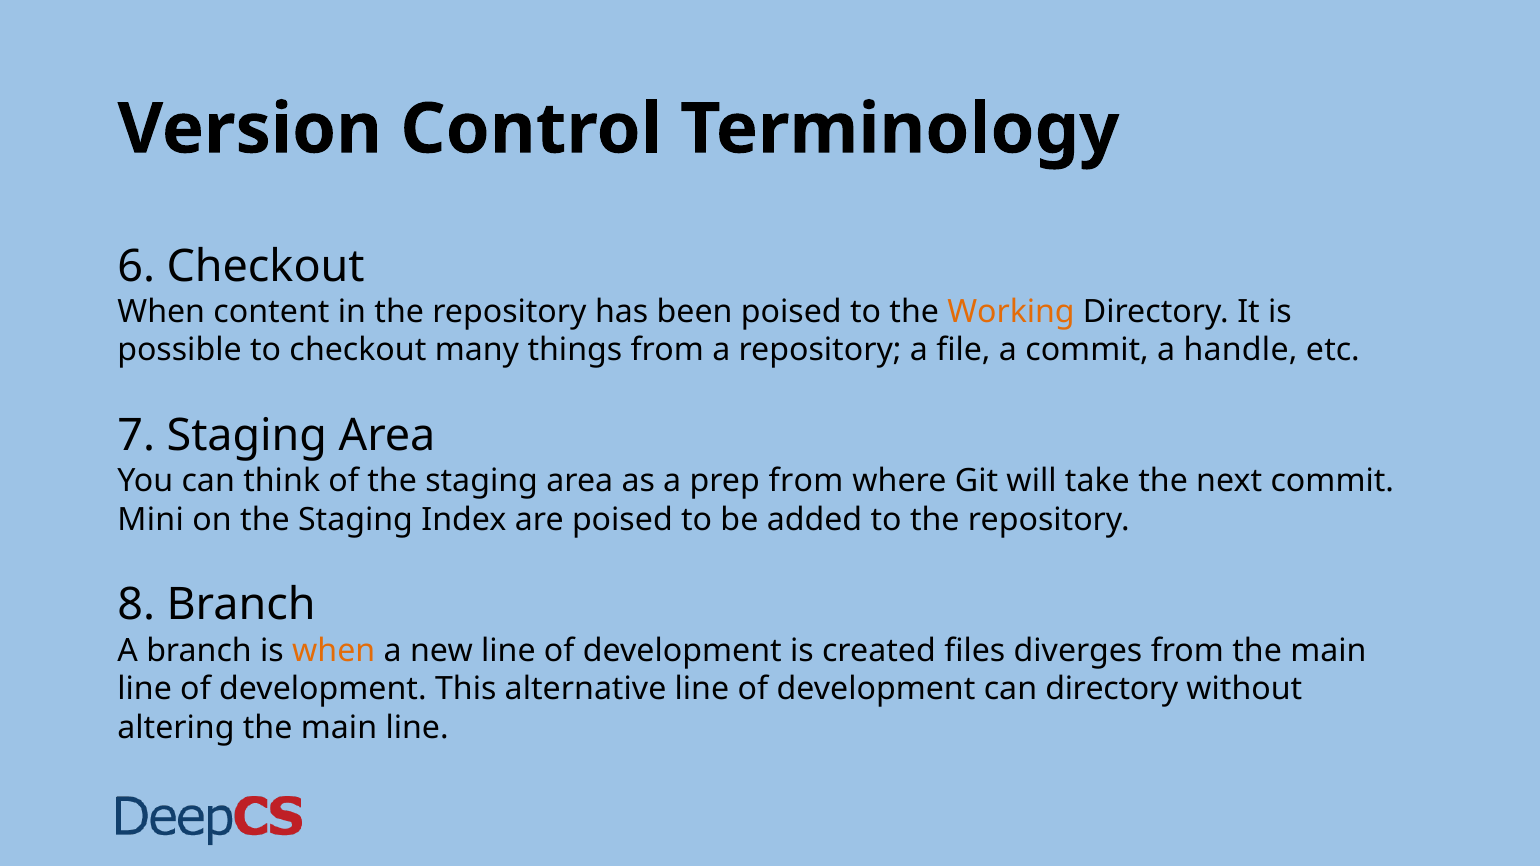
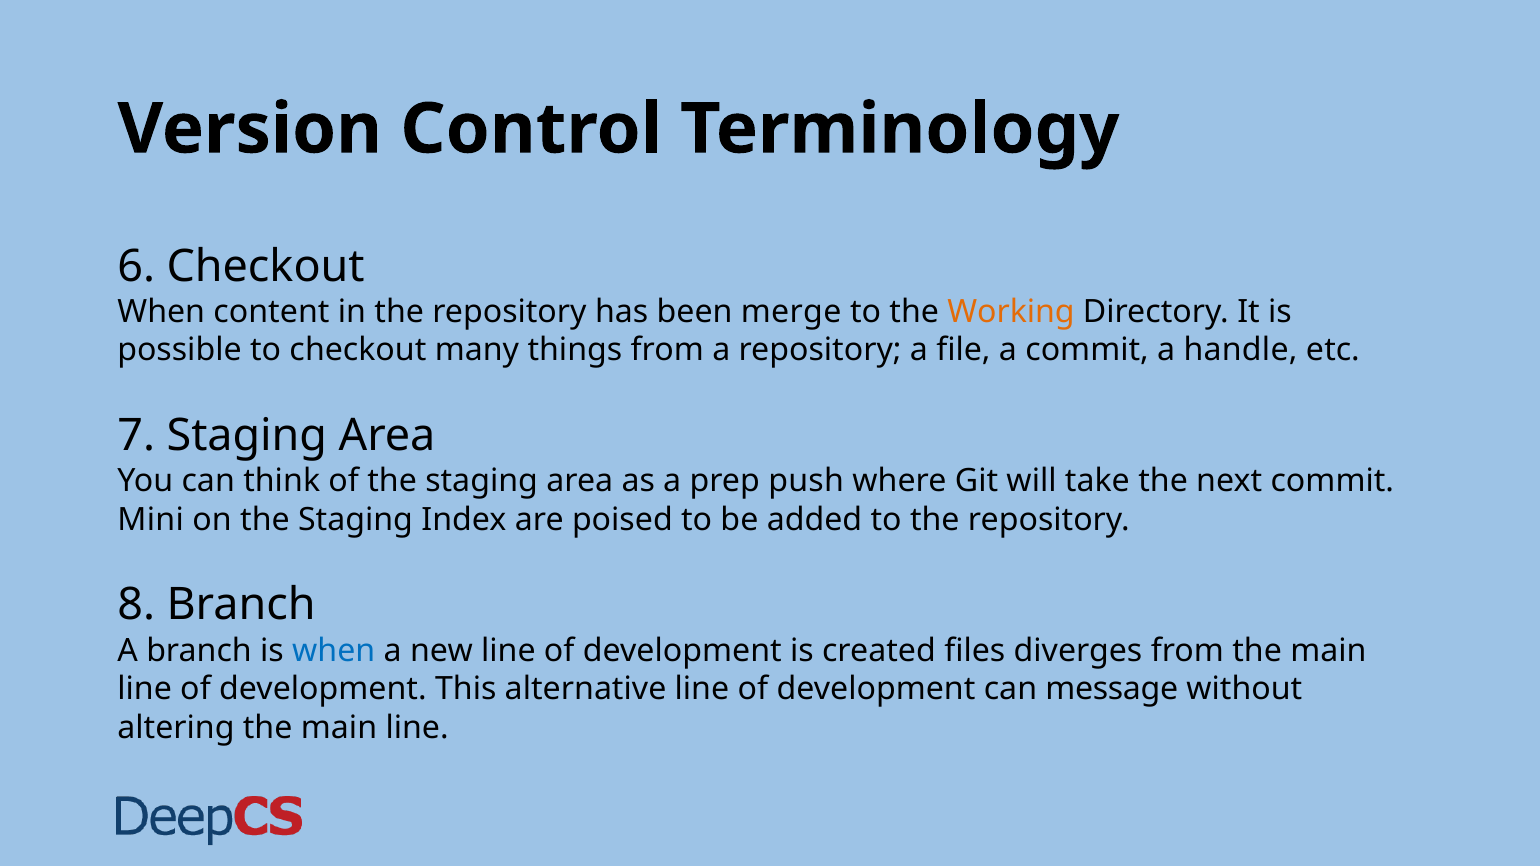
been poised: poised -> merge
prep from: from -> push
when at (334, 651) colour: orange -> blue
can directory: directory -> message
